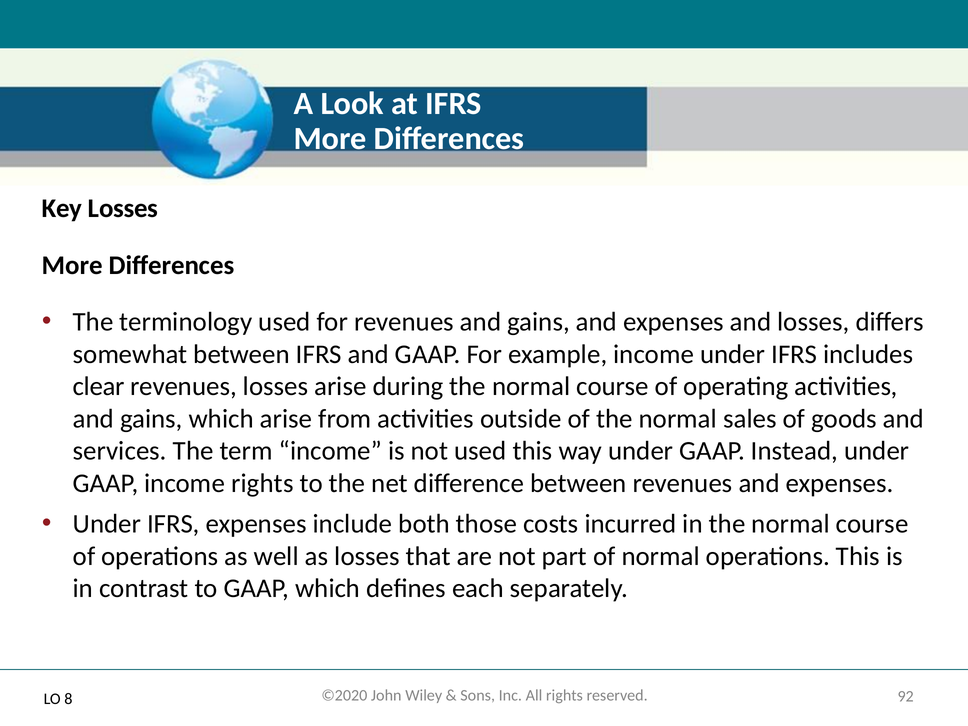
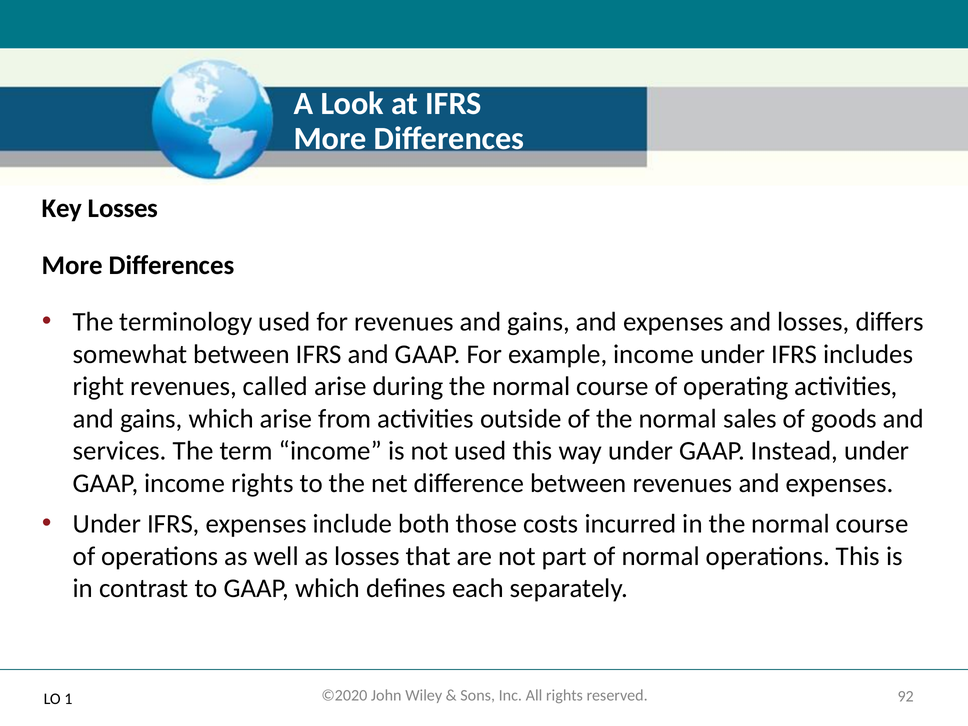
clear: clear -> right
revenues losses: losses -> called
8: 8 -> 1
